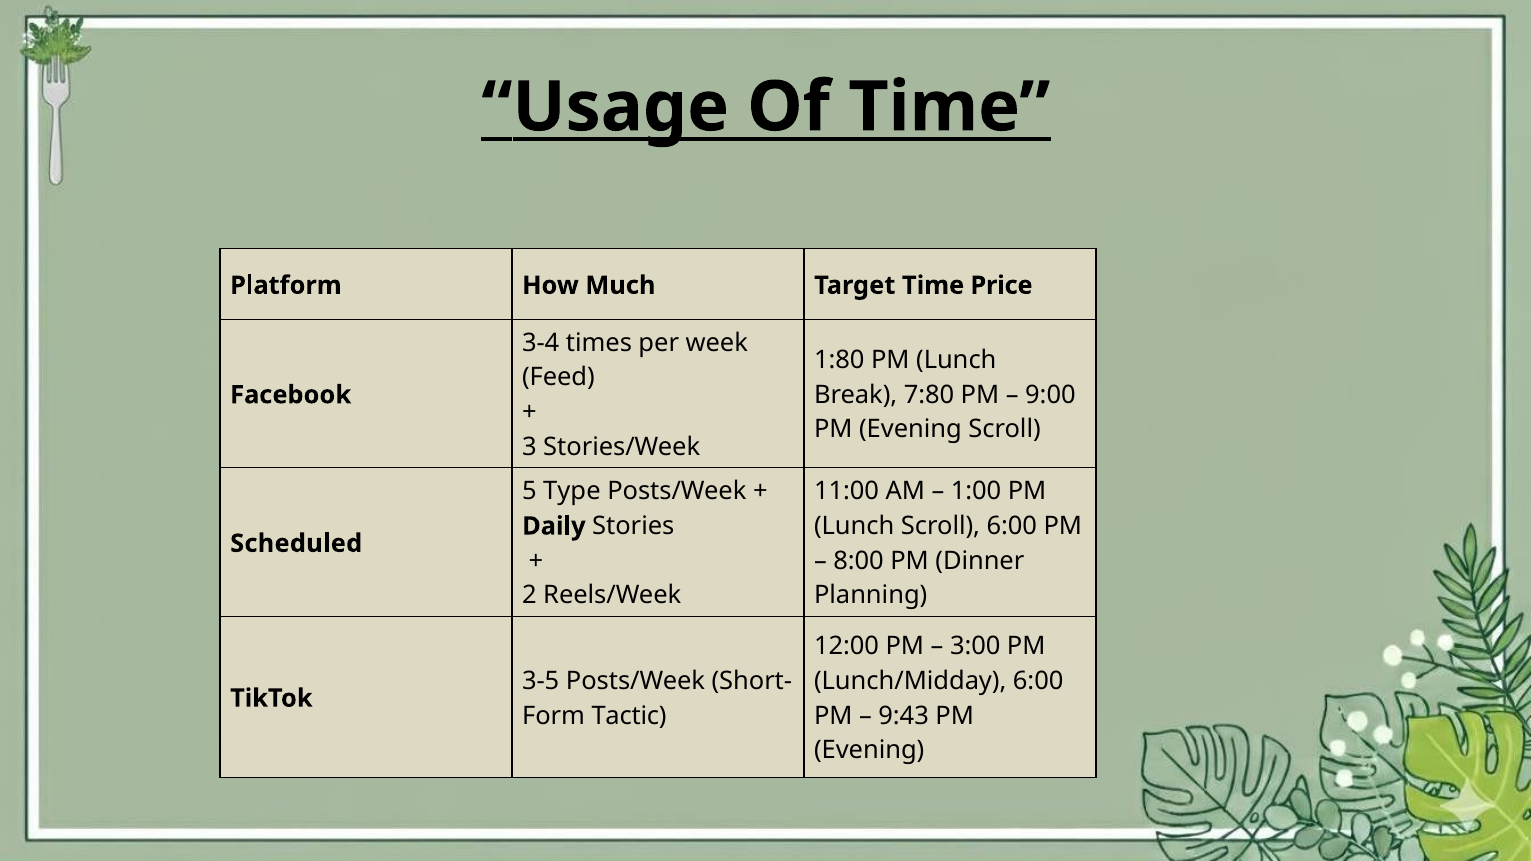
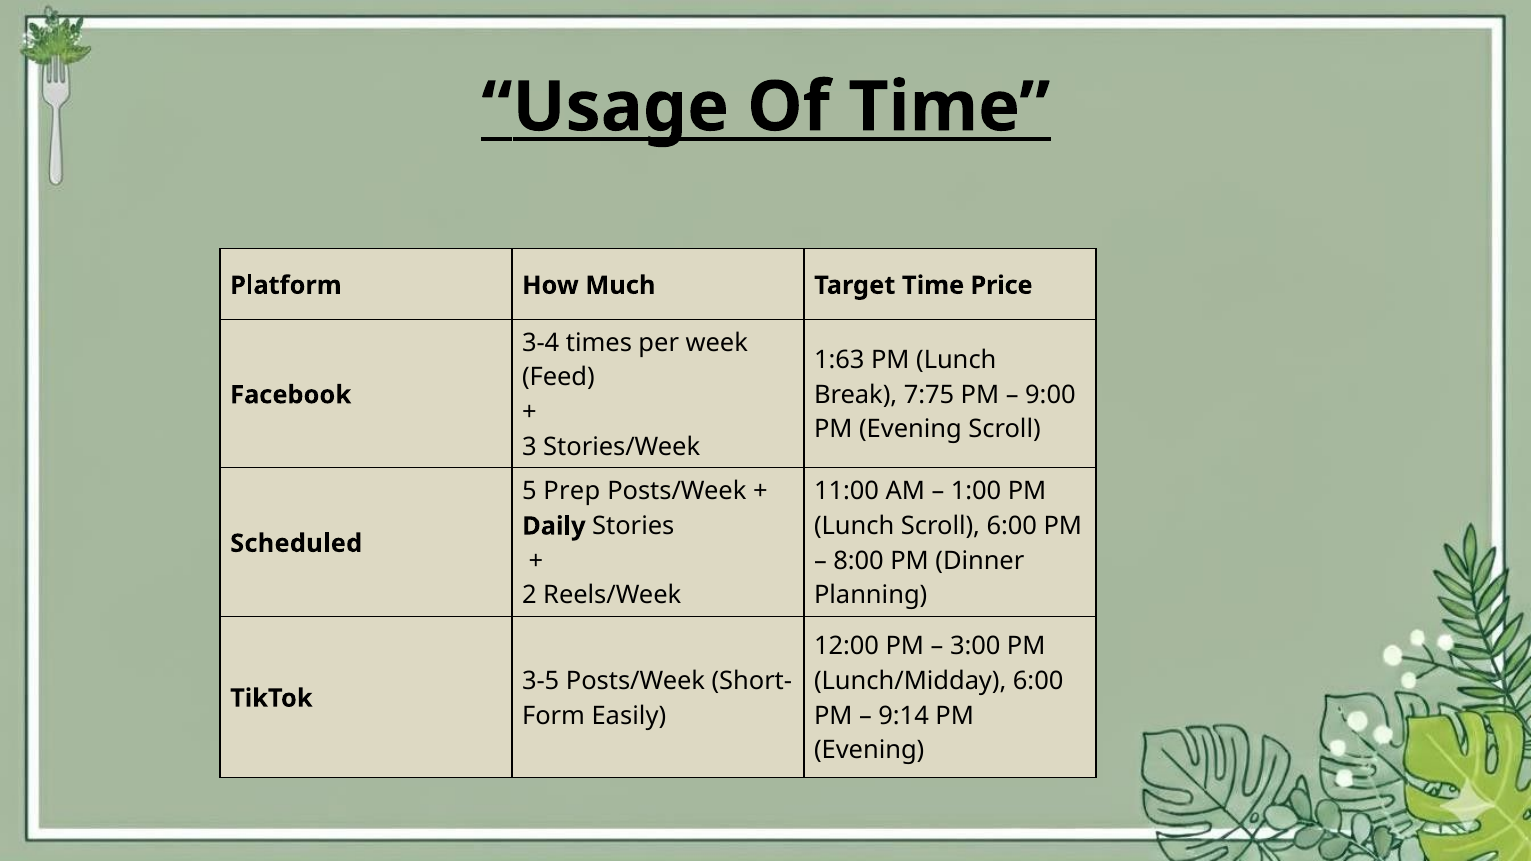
1:80: 1:80 -> 1:63
7:80: 7:80 -> 7:75
Type: Type -> Prep
Tactic: Tactic -> Easily
9:43: 9:43 -> 9:14
